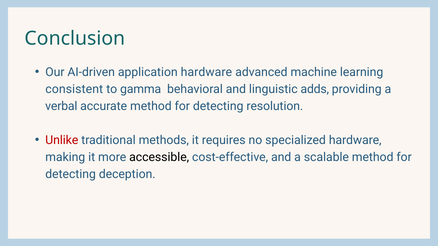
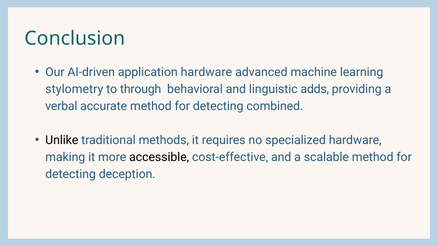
consistent: consistent -> stylometry
gamma: gamma -> through
resolution: resolution -> combined
Unlike colour: red -> black
